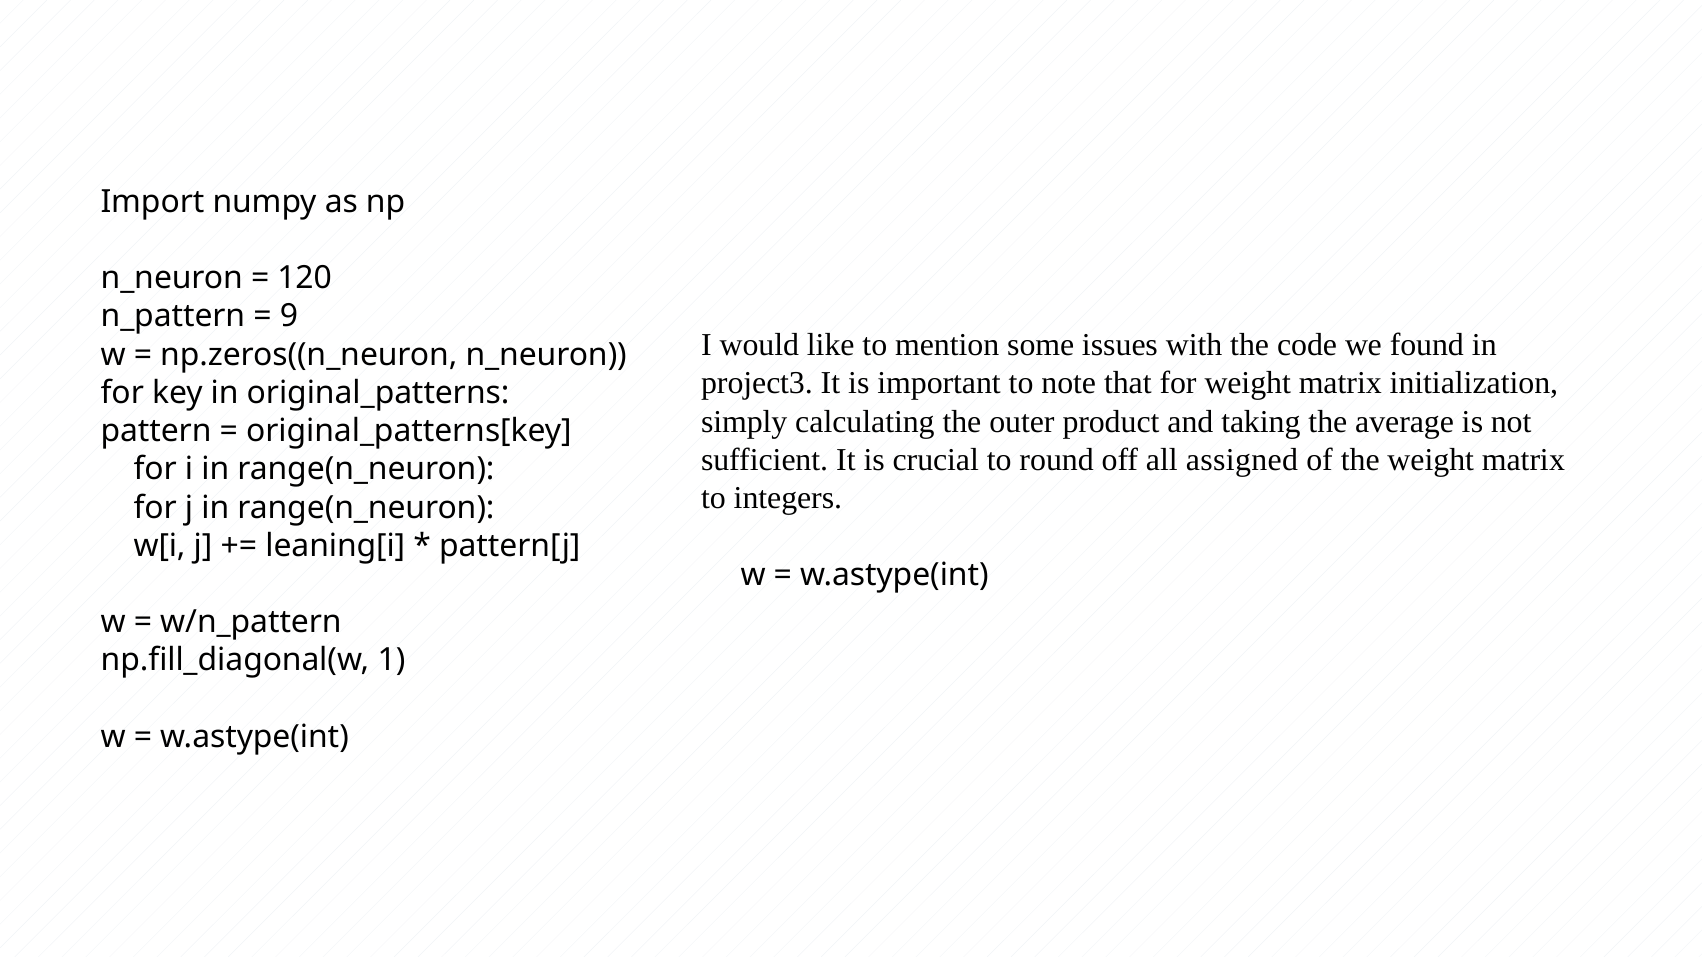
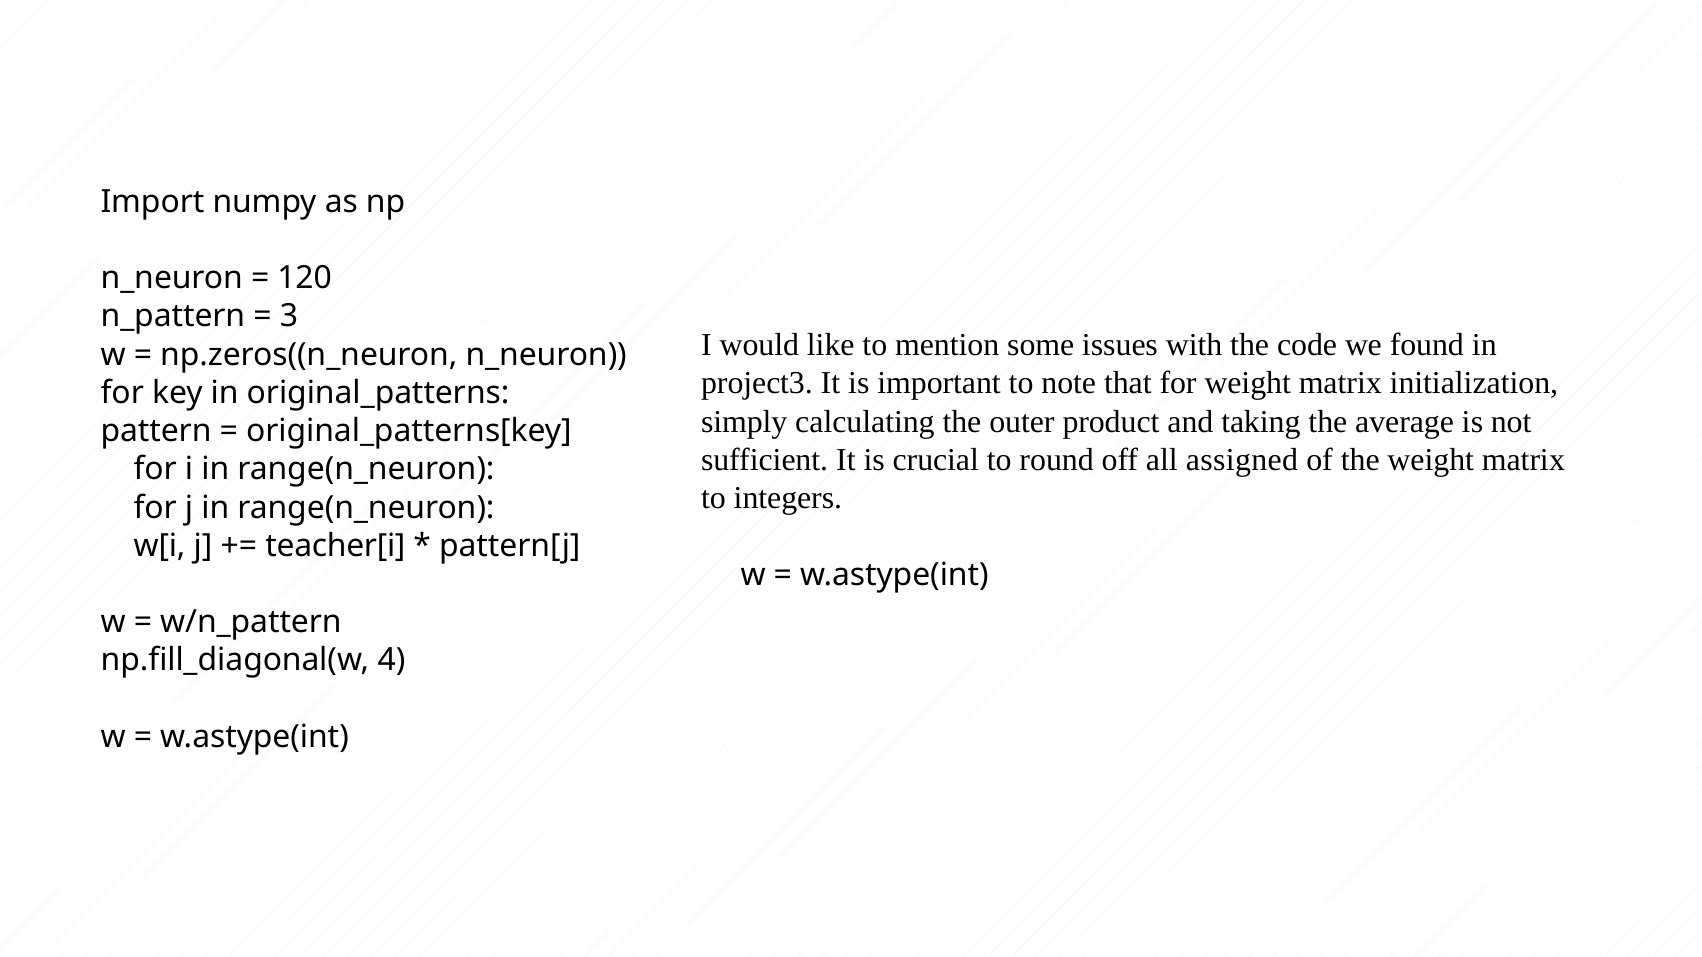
9: 9 -> 3
leaning[i: leaning[i -> teacher[i
1: 1 -> 4
